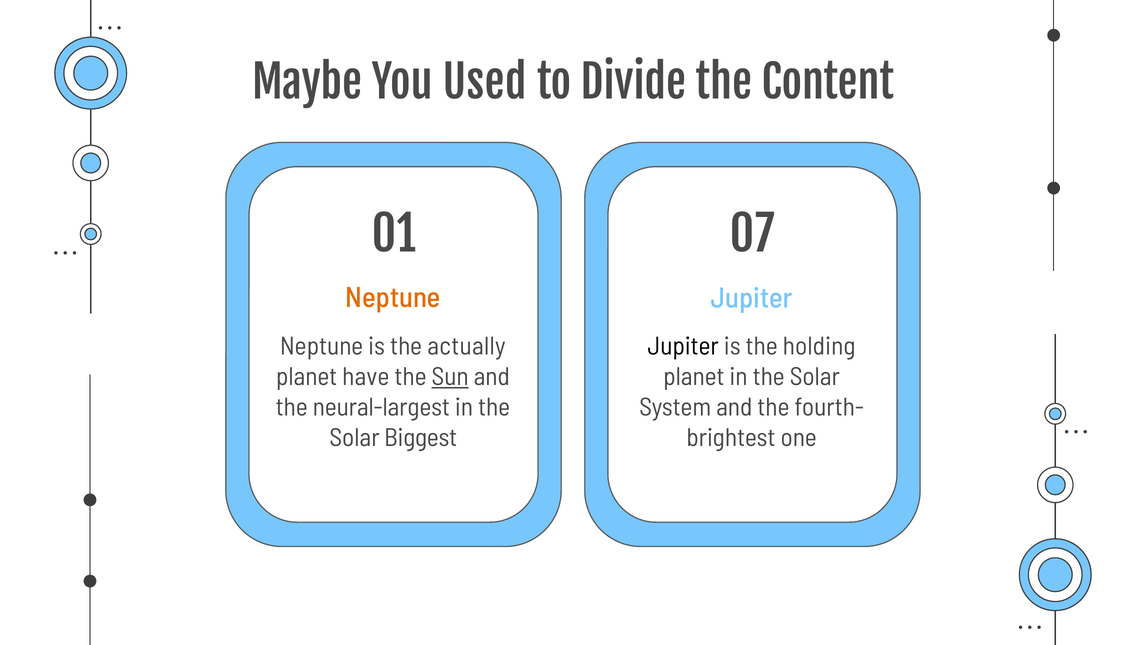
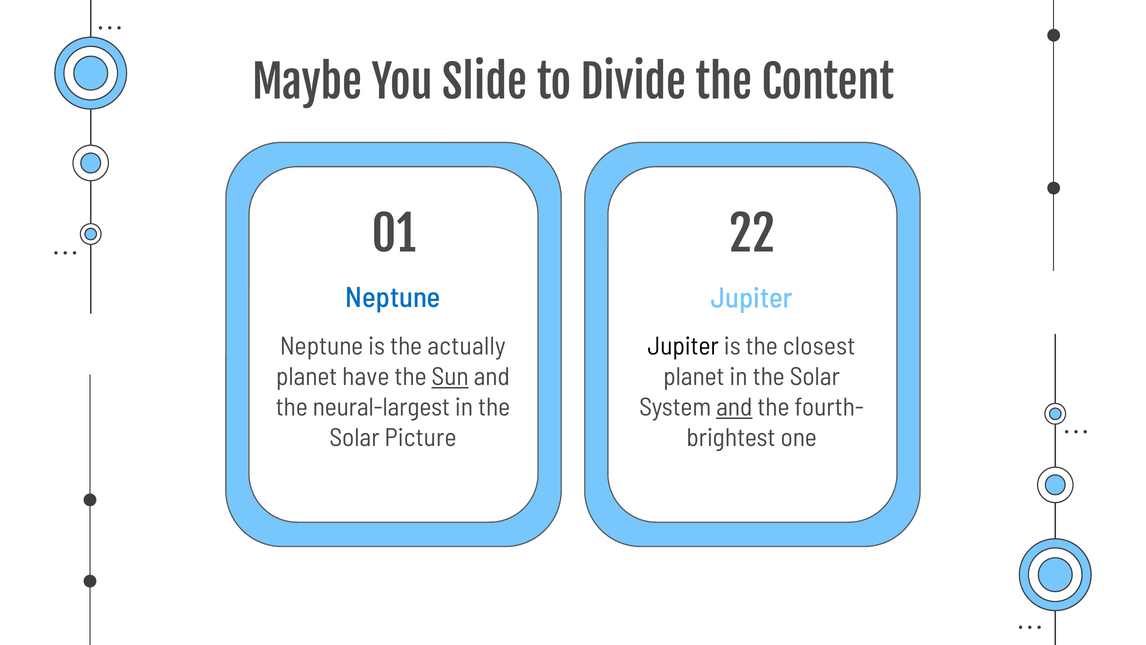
Used: Used -> Slide
07: 07 -> 22
Neptune at (393, 298) colour: orange -> blue
holding: holding -> closest
and at (734, 407) underline: none -> present
Biggest: Biggest -> Picture
